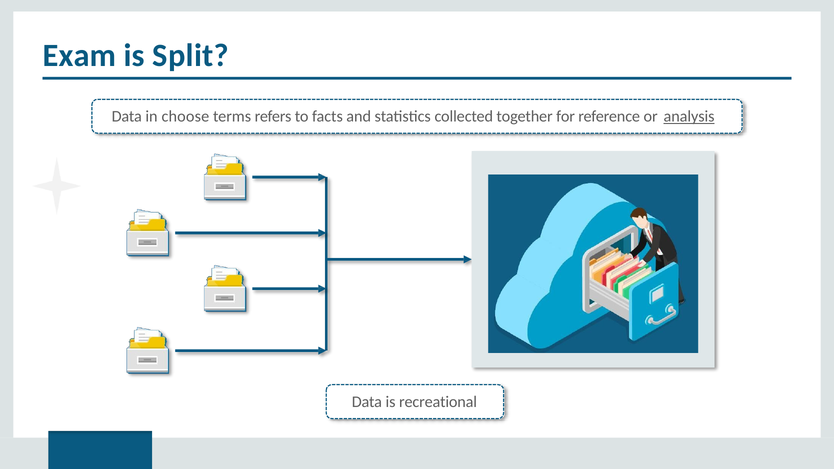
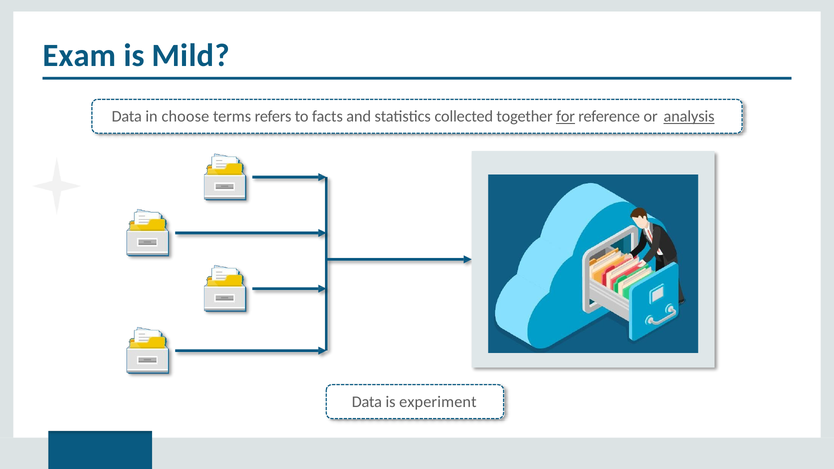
Split: Split -> Mild
for underline: none -> present
recreational: recreational -> experiment
